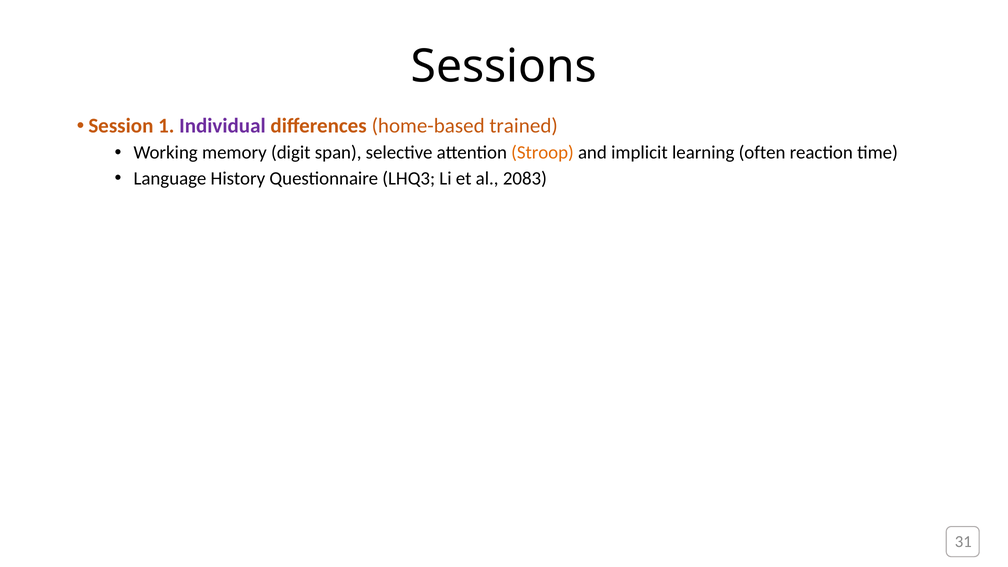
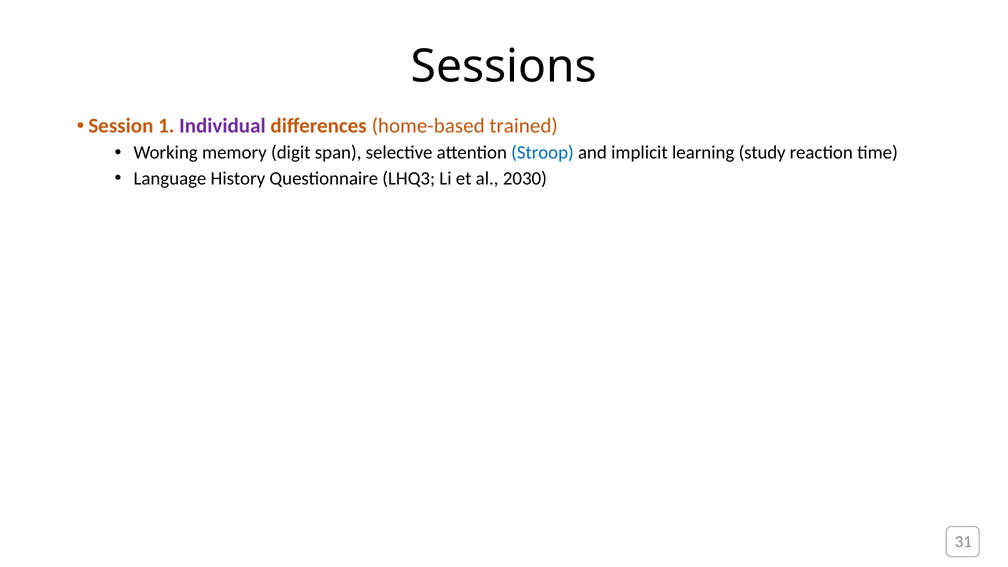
Stroop colour: orange -> blue
often: often -> study
2083: 2083 -> 2030
